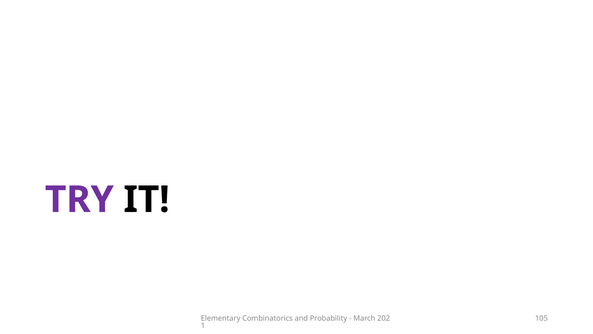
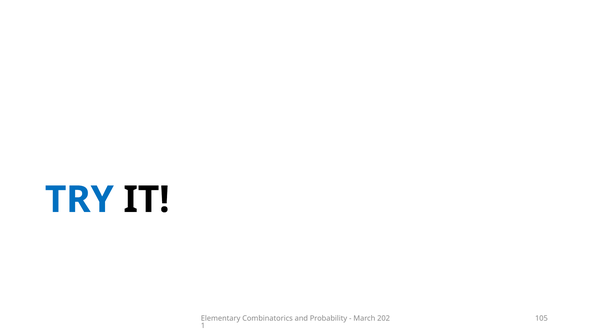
TRY colour: purple -> blue
